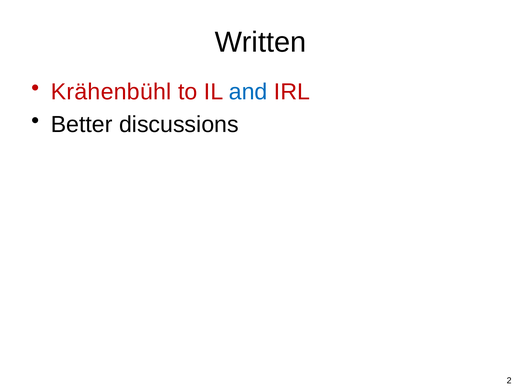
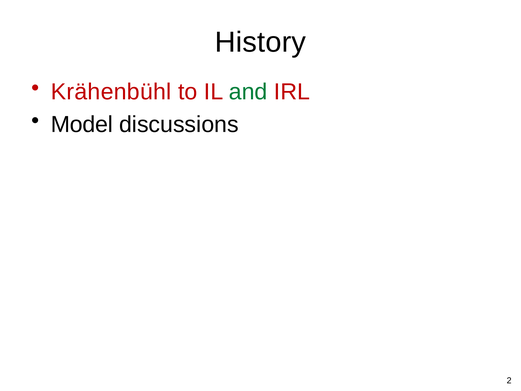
Written: Written -> History
and colour: blue -> green
Better: Better -> Model
